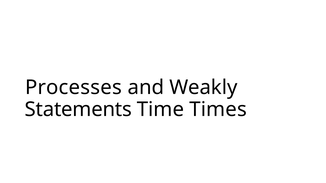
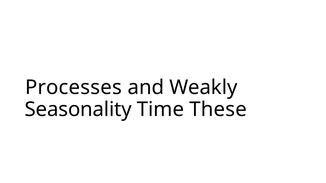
Statements: Statements -> Seasonality
Times: Times -> These
